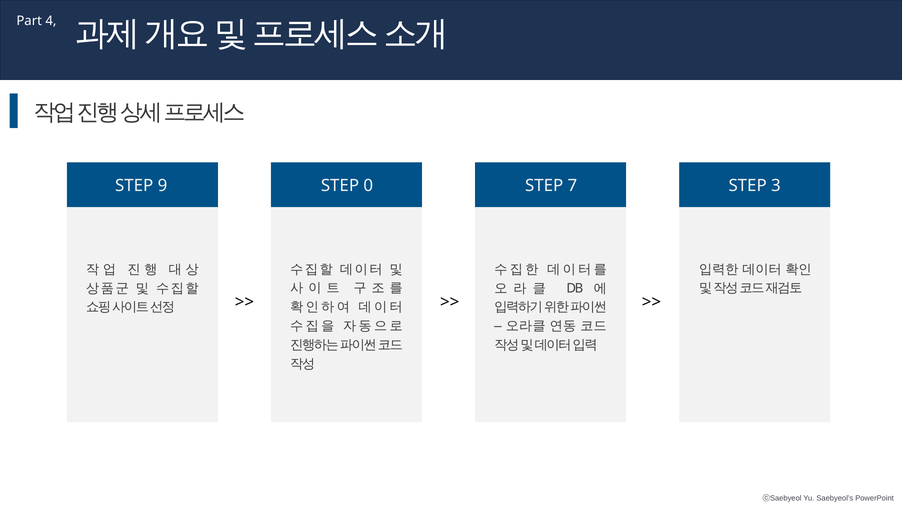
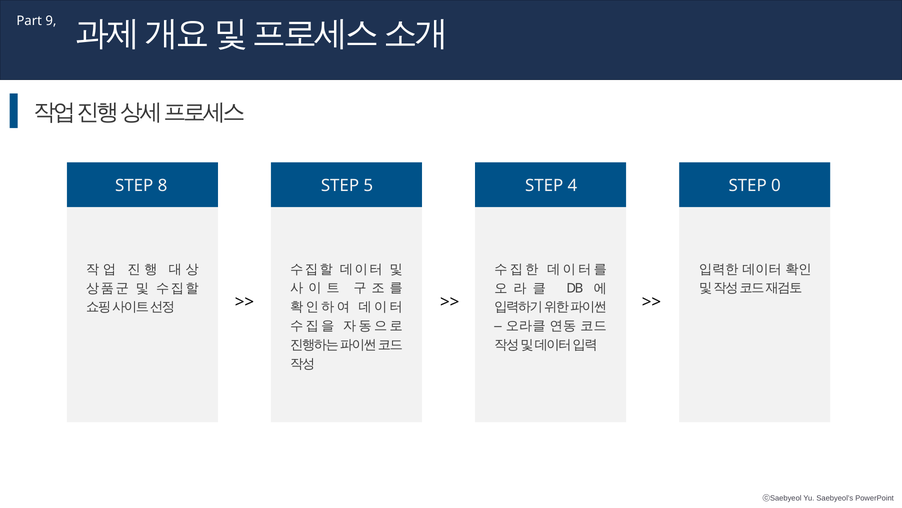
4: 4 -> 9
9: 9 -> 8
0: 0 -> 5
7: 7 -> 4
3: 3 -> 0
